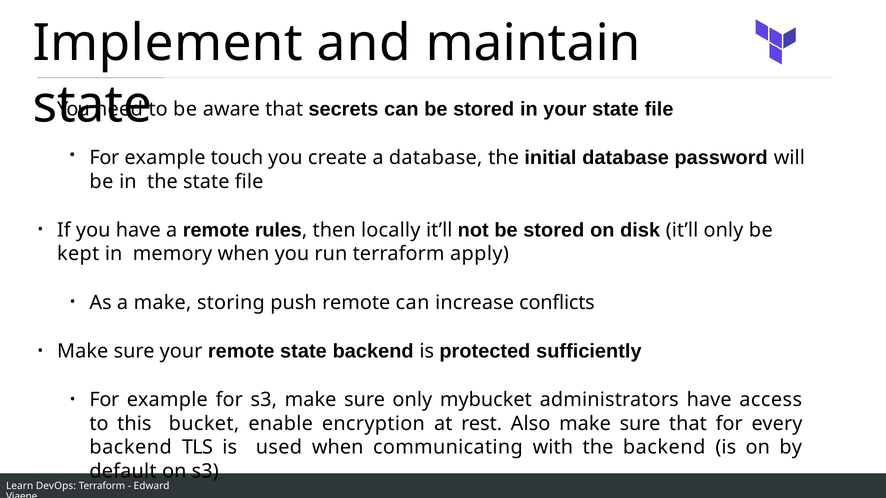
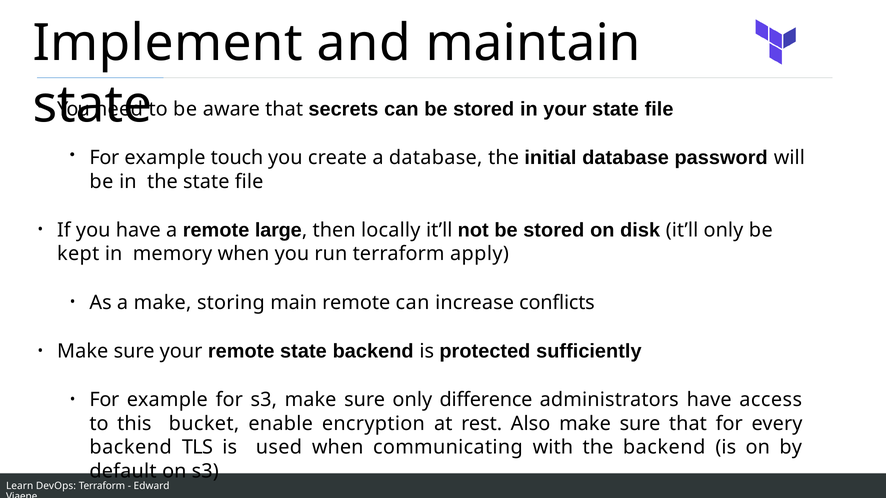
rules: rules -> large
push: push -> main
mybucket: mybucket -> difference
